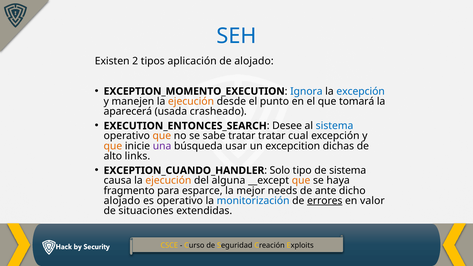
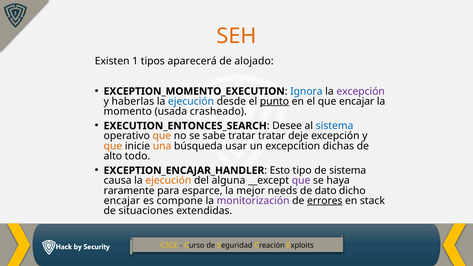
SEH colour: blue -> orange
2: 2 -> 1
aplicación: aplicación -> aparecerá
excepción at (361, 91) colour: blue -> purple
manejen: manejen -> haberlas
ejecución at (191, 101) colour: orange -> blue
punto underline: none -> present
que tomará: tomará -> encajar
aparecerá: aparecerá -> momento
cual: cual -> deje
una colour: purple -> orange
links: links -> todo
EXCEPTION_CUANDO_HANDLER: EXCEPTION_CUANDO_HANDLER -> EXCEPTION_ENCAJAR_HANDLER
Solo: Solo -> Esto
que at (301, 181) colour: orange -> purple
fragmento: fragmento -> raramente
ante: ante -> dato
alojado at (122, 201): alojado -> encajar
es operativo: operativo -> compone
monitorización colour: blue -> purple
valor: valor -> stack
